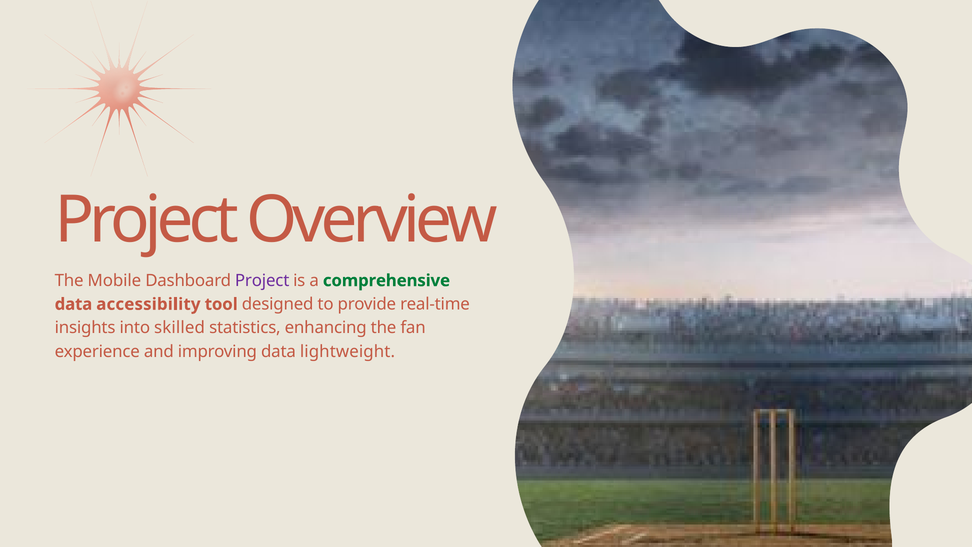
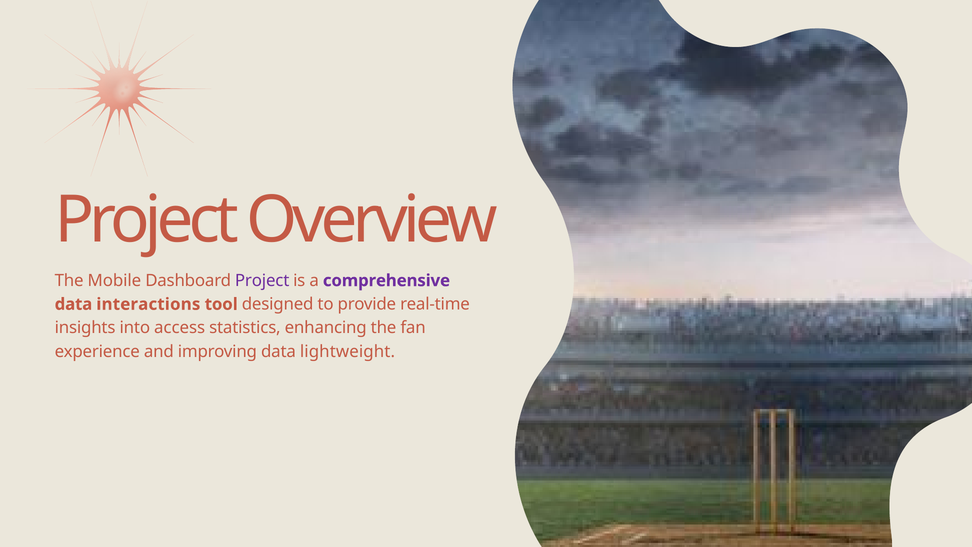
comprehensive colour: green -> purple
accessibility: accessibility -> interactions
skilled: skilled -> access
